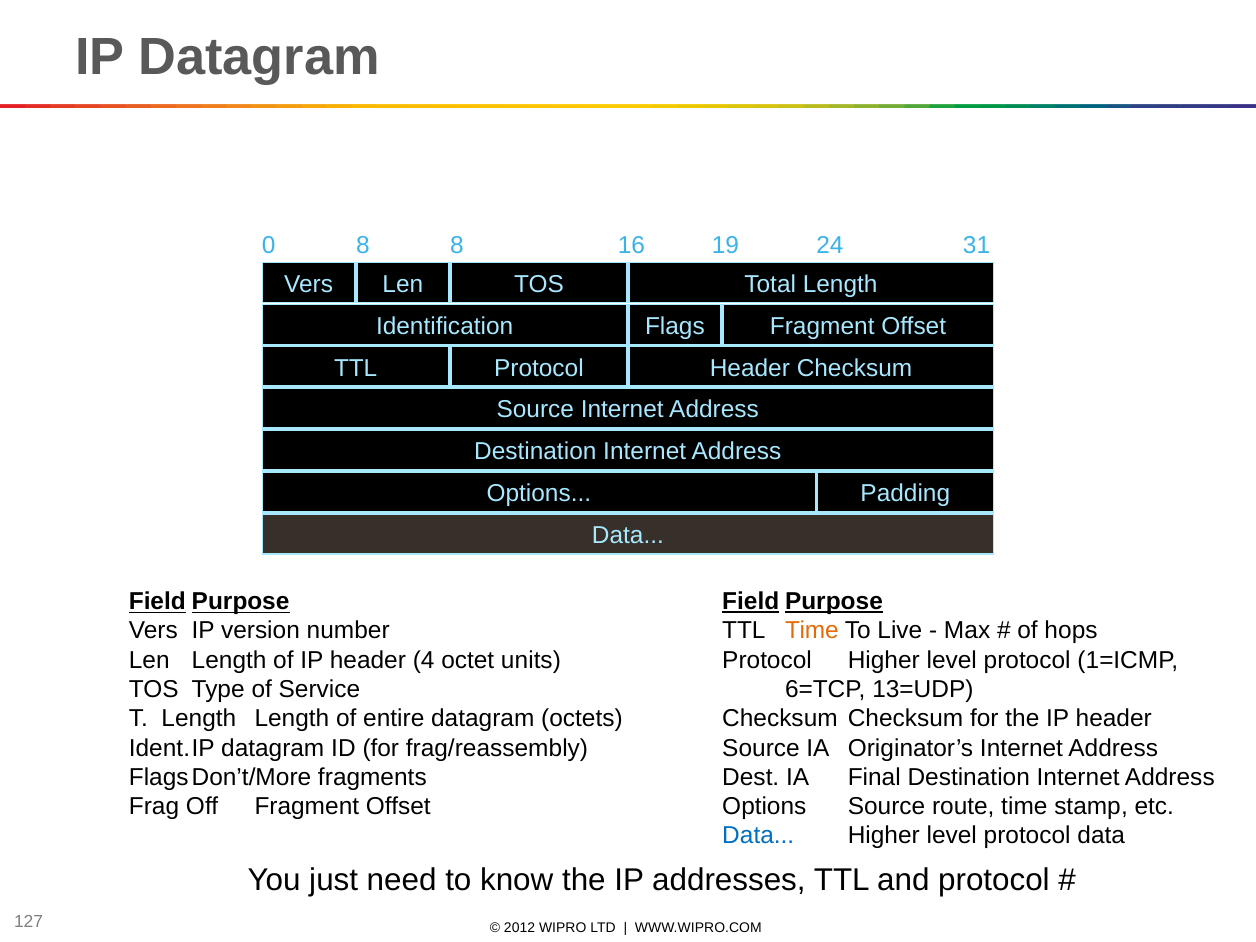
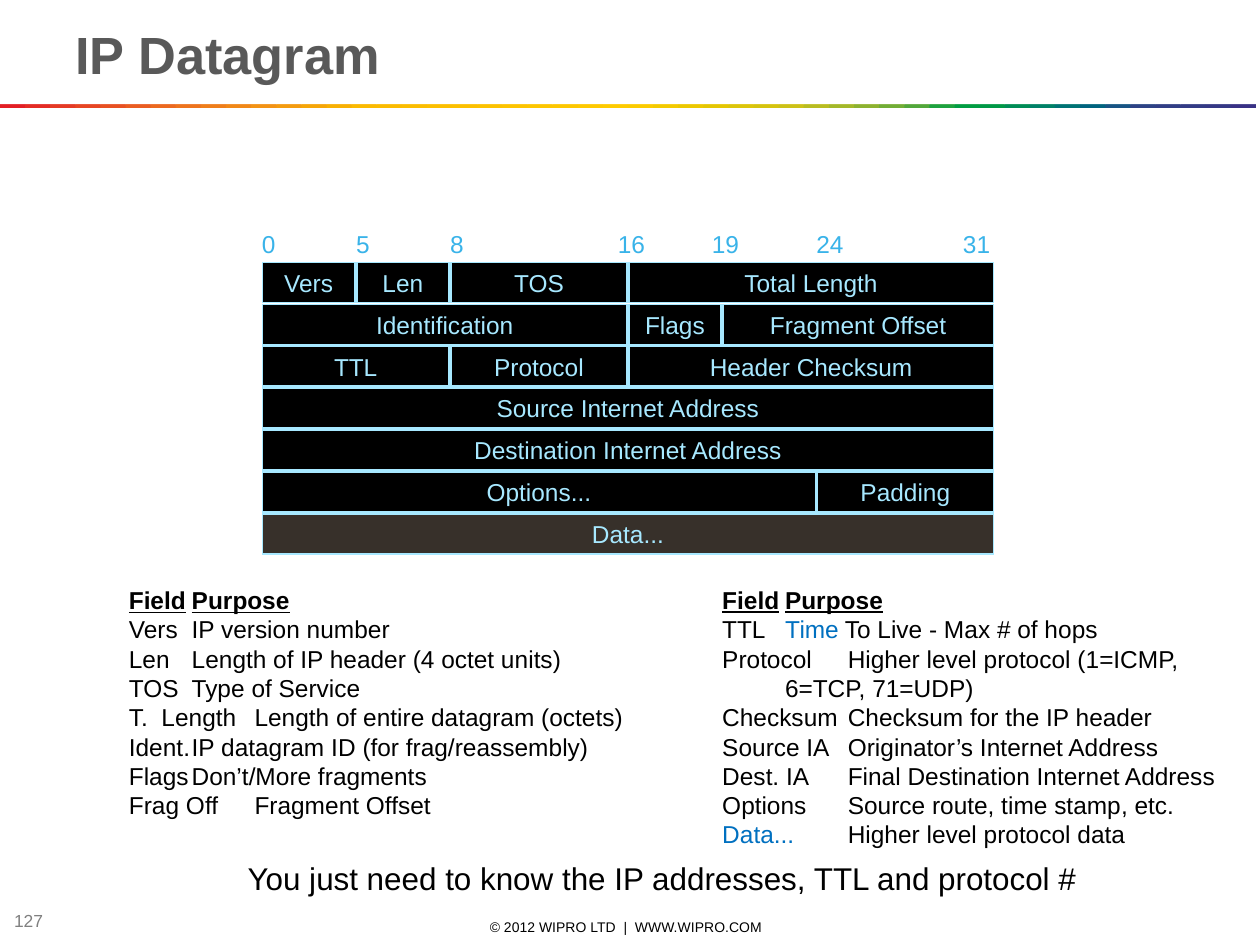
0 8: 8 -> 5
Time at (812, 631) colour: orange -> blue
13=UDP: 13=UDP -> 71=UDP
